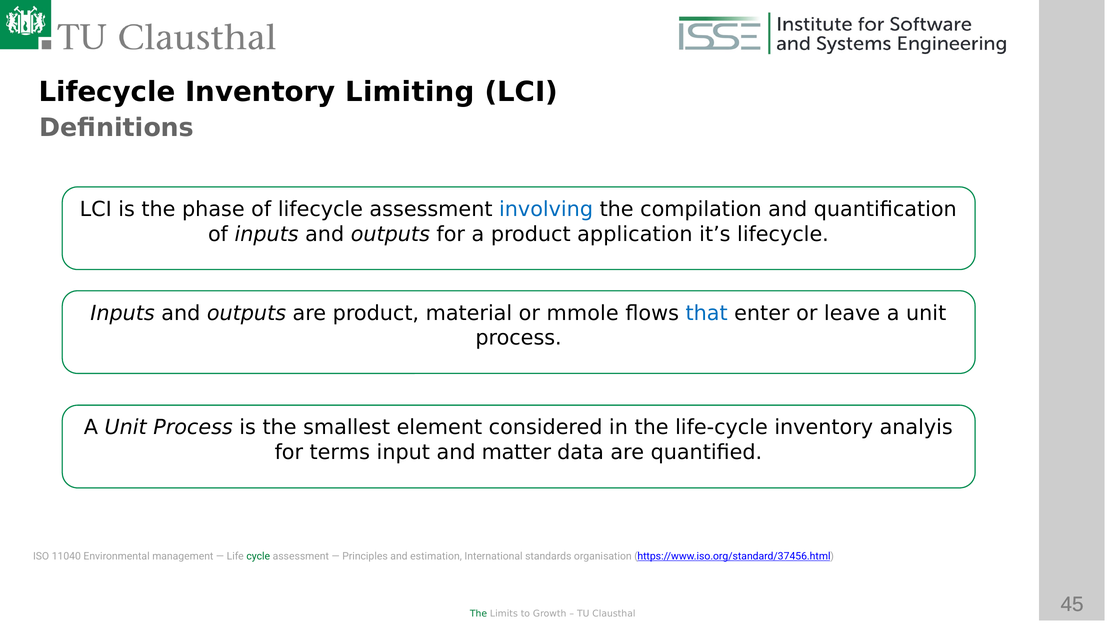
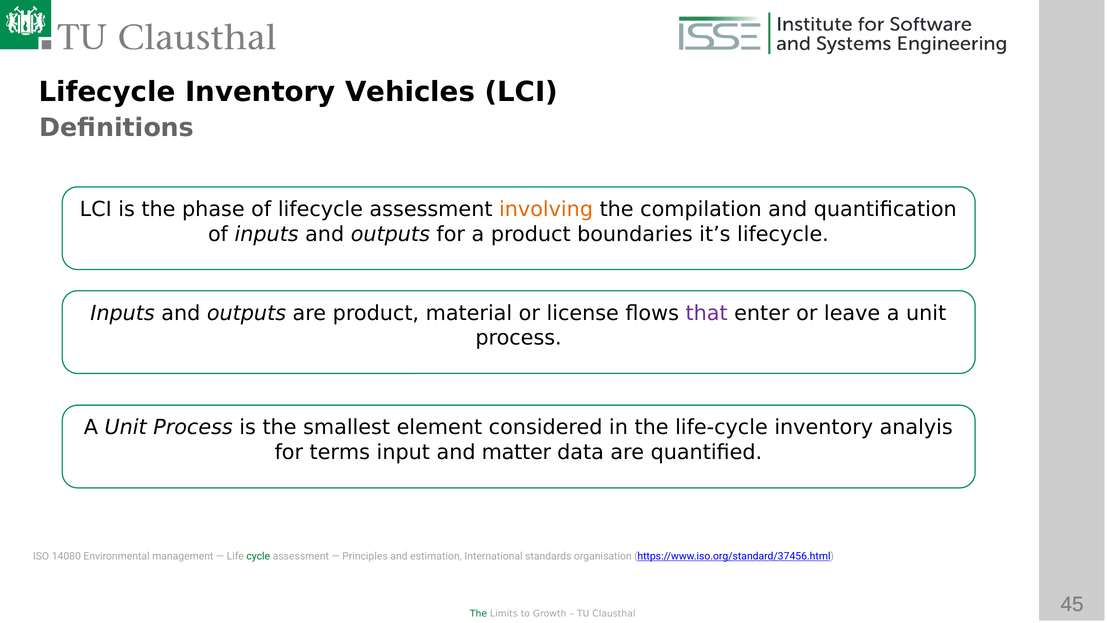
Limiting: Limiting -> Vehicles
involving colour: blue -> orange
application: application -> boundaries
mmole: mmole -> license
that colour: blue -> purple
11040: 11040 -> 14080
